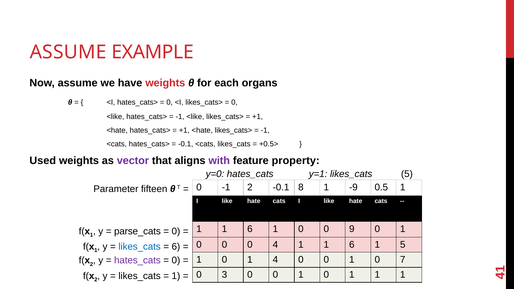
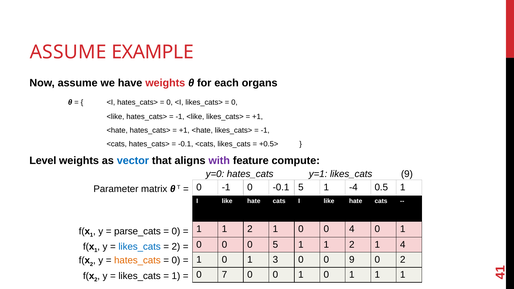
Used: Used -> Level
vector colour: purple -> blue
property: property -> compute
likes_cats 5: 5 -> 9
-1 2: 2 -> 0
-0.1 8: 8 -> 5
-9: -9 -> -4
fifteen: fifteen -> matrix
6 at (250, 229): 6 -> 2
0 9: 9 -> 4
0 4: 4 -> 5
6 at (352, 245): 6 -> 2
1 5: 5 -> 4
6 at (176, 247): 6 -> 2
1 4: 4 -> 3
1 at (352, 260): 1 -> 9
0 7: 7 -> 2
hates_cats at (137, 261) colour: purple -> orange
3: 3 -> 7
